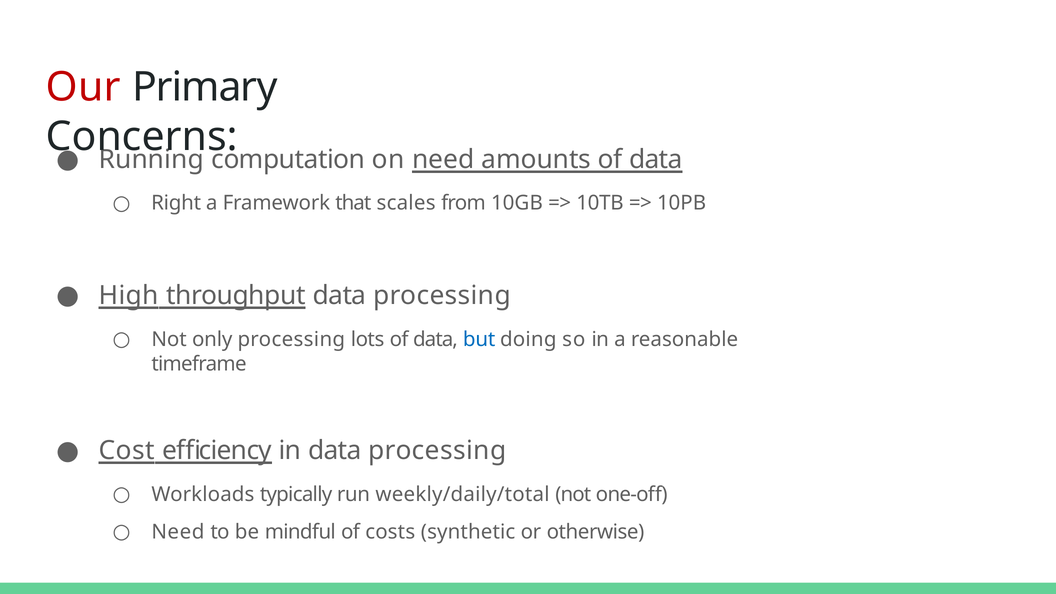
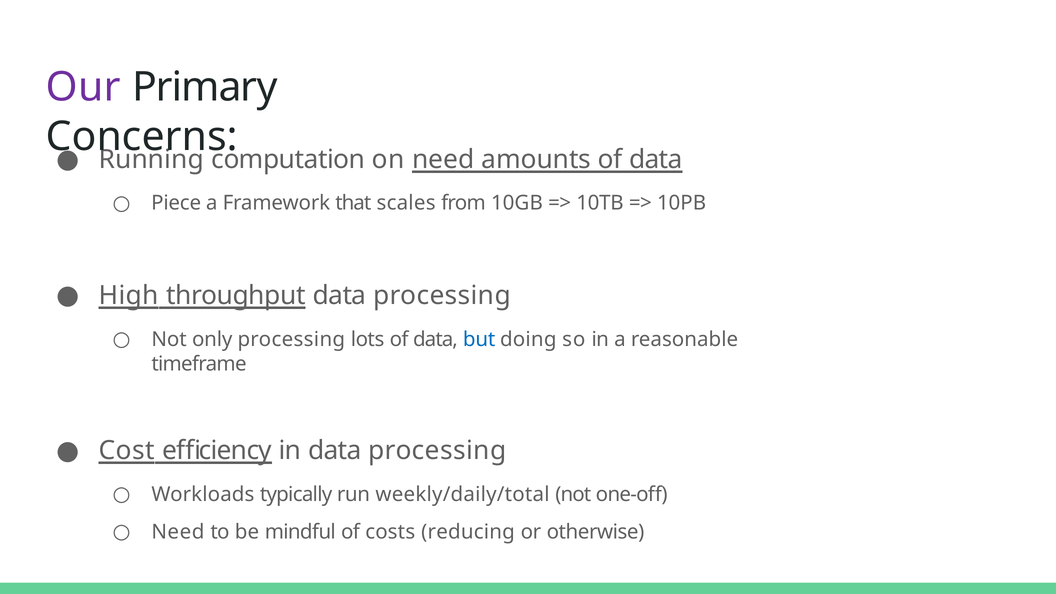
Our colour: red -> purple
Right: Right -> Piece
synthetic: synthetic -> reducing
